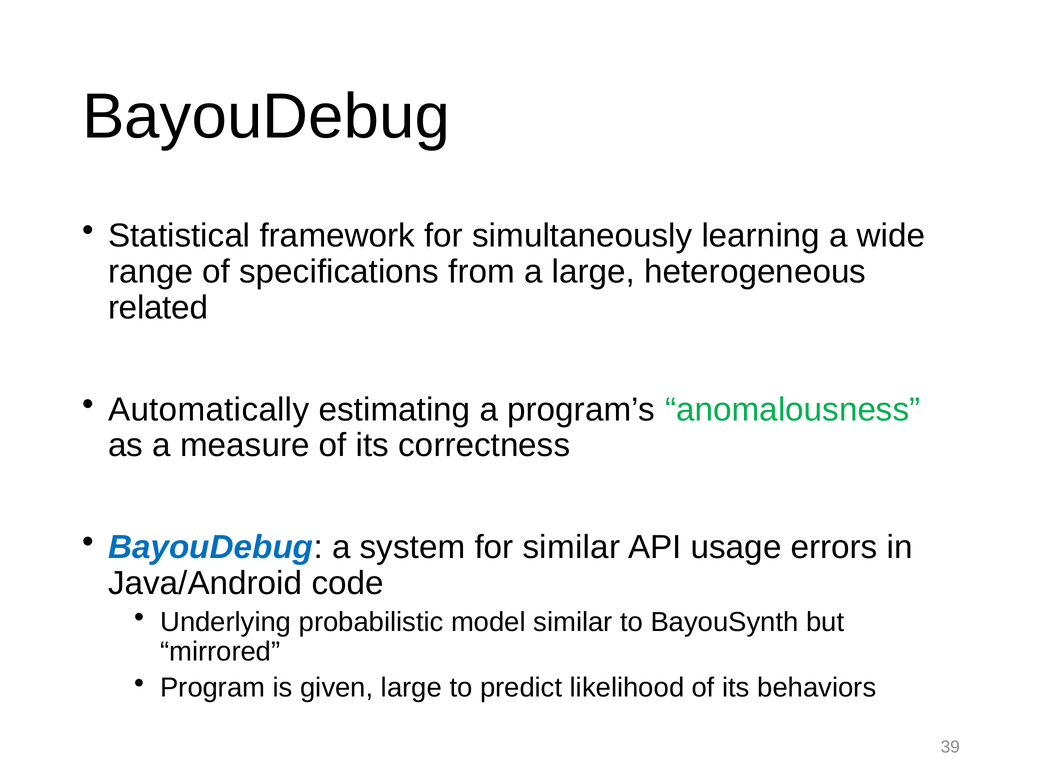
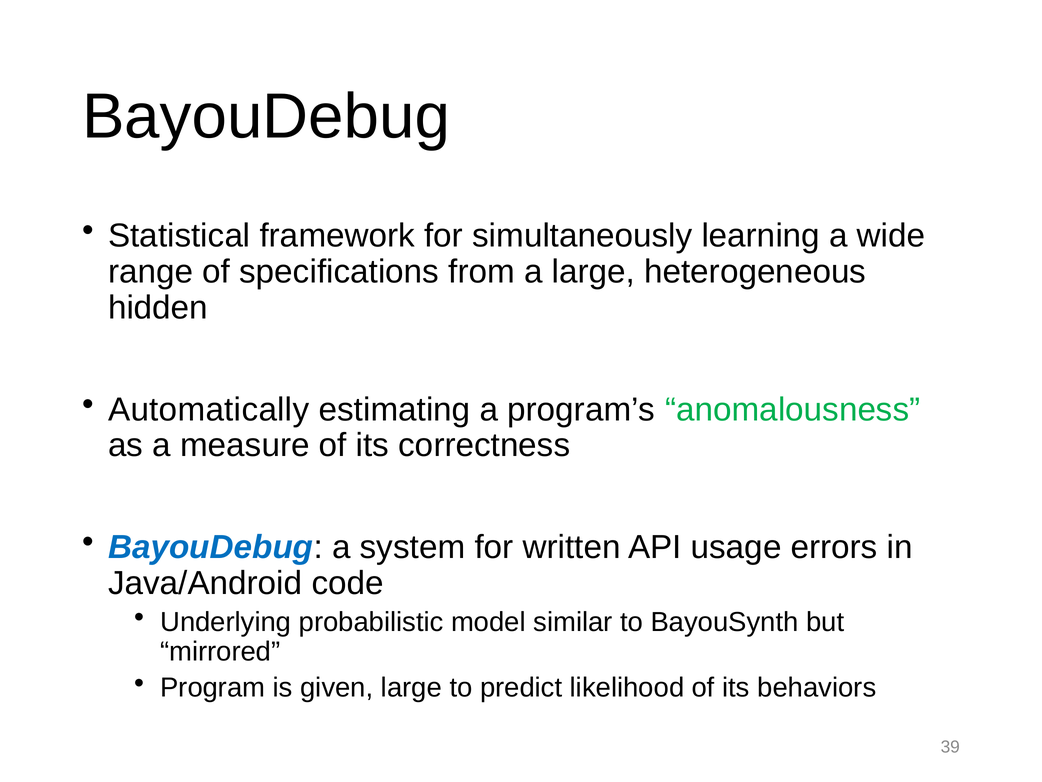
related: related -> hidden
for similar: similar -> written
